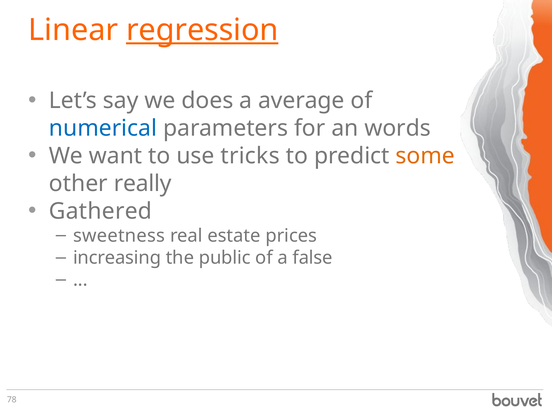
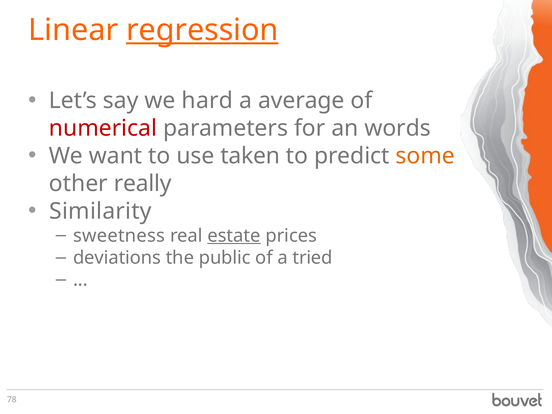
does: does -> hard
numerical colour: blue -> red
tricks: tricks -> taken
Gathered: Gathered -> Similarity
estate underline: none -> present
increasing: increasing -> deviations
false: false -> tried
